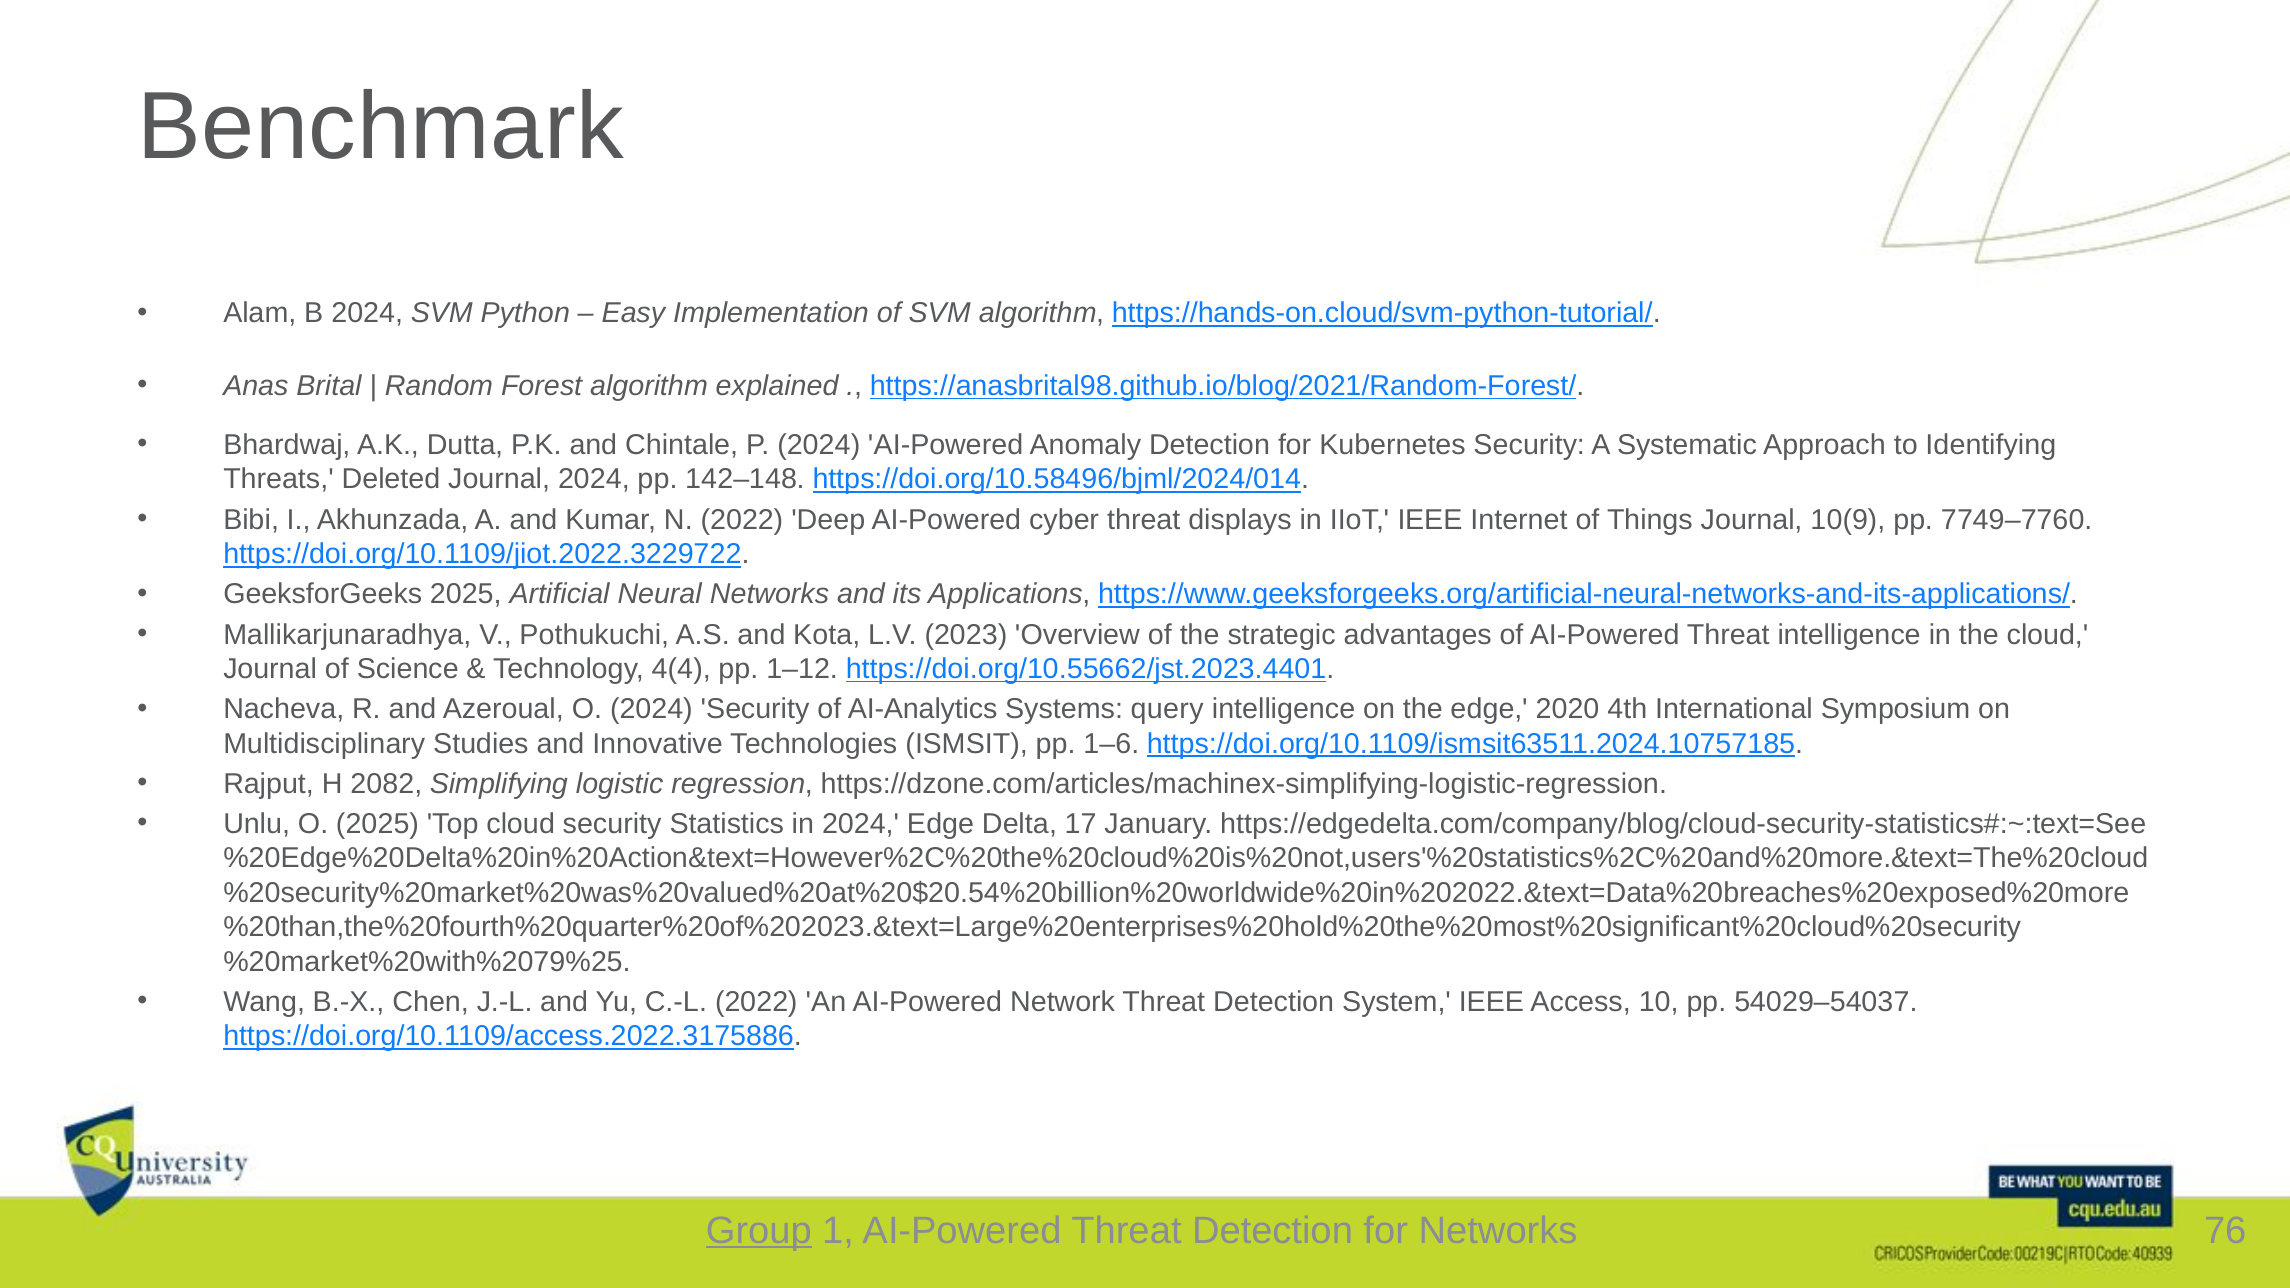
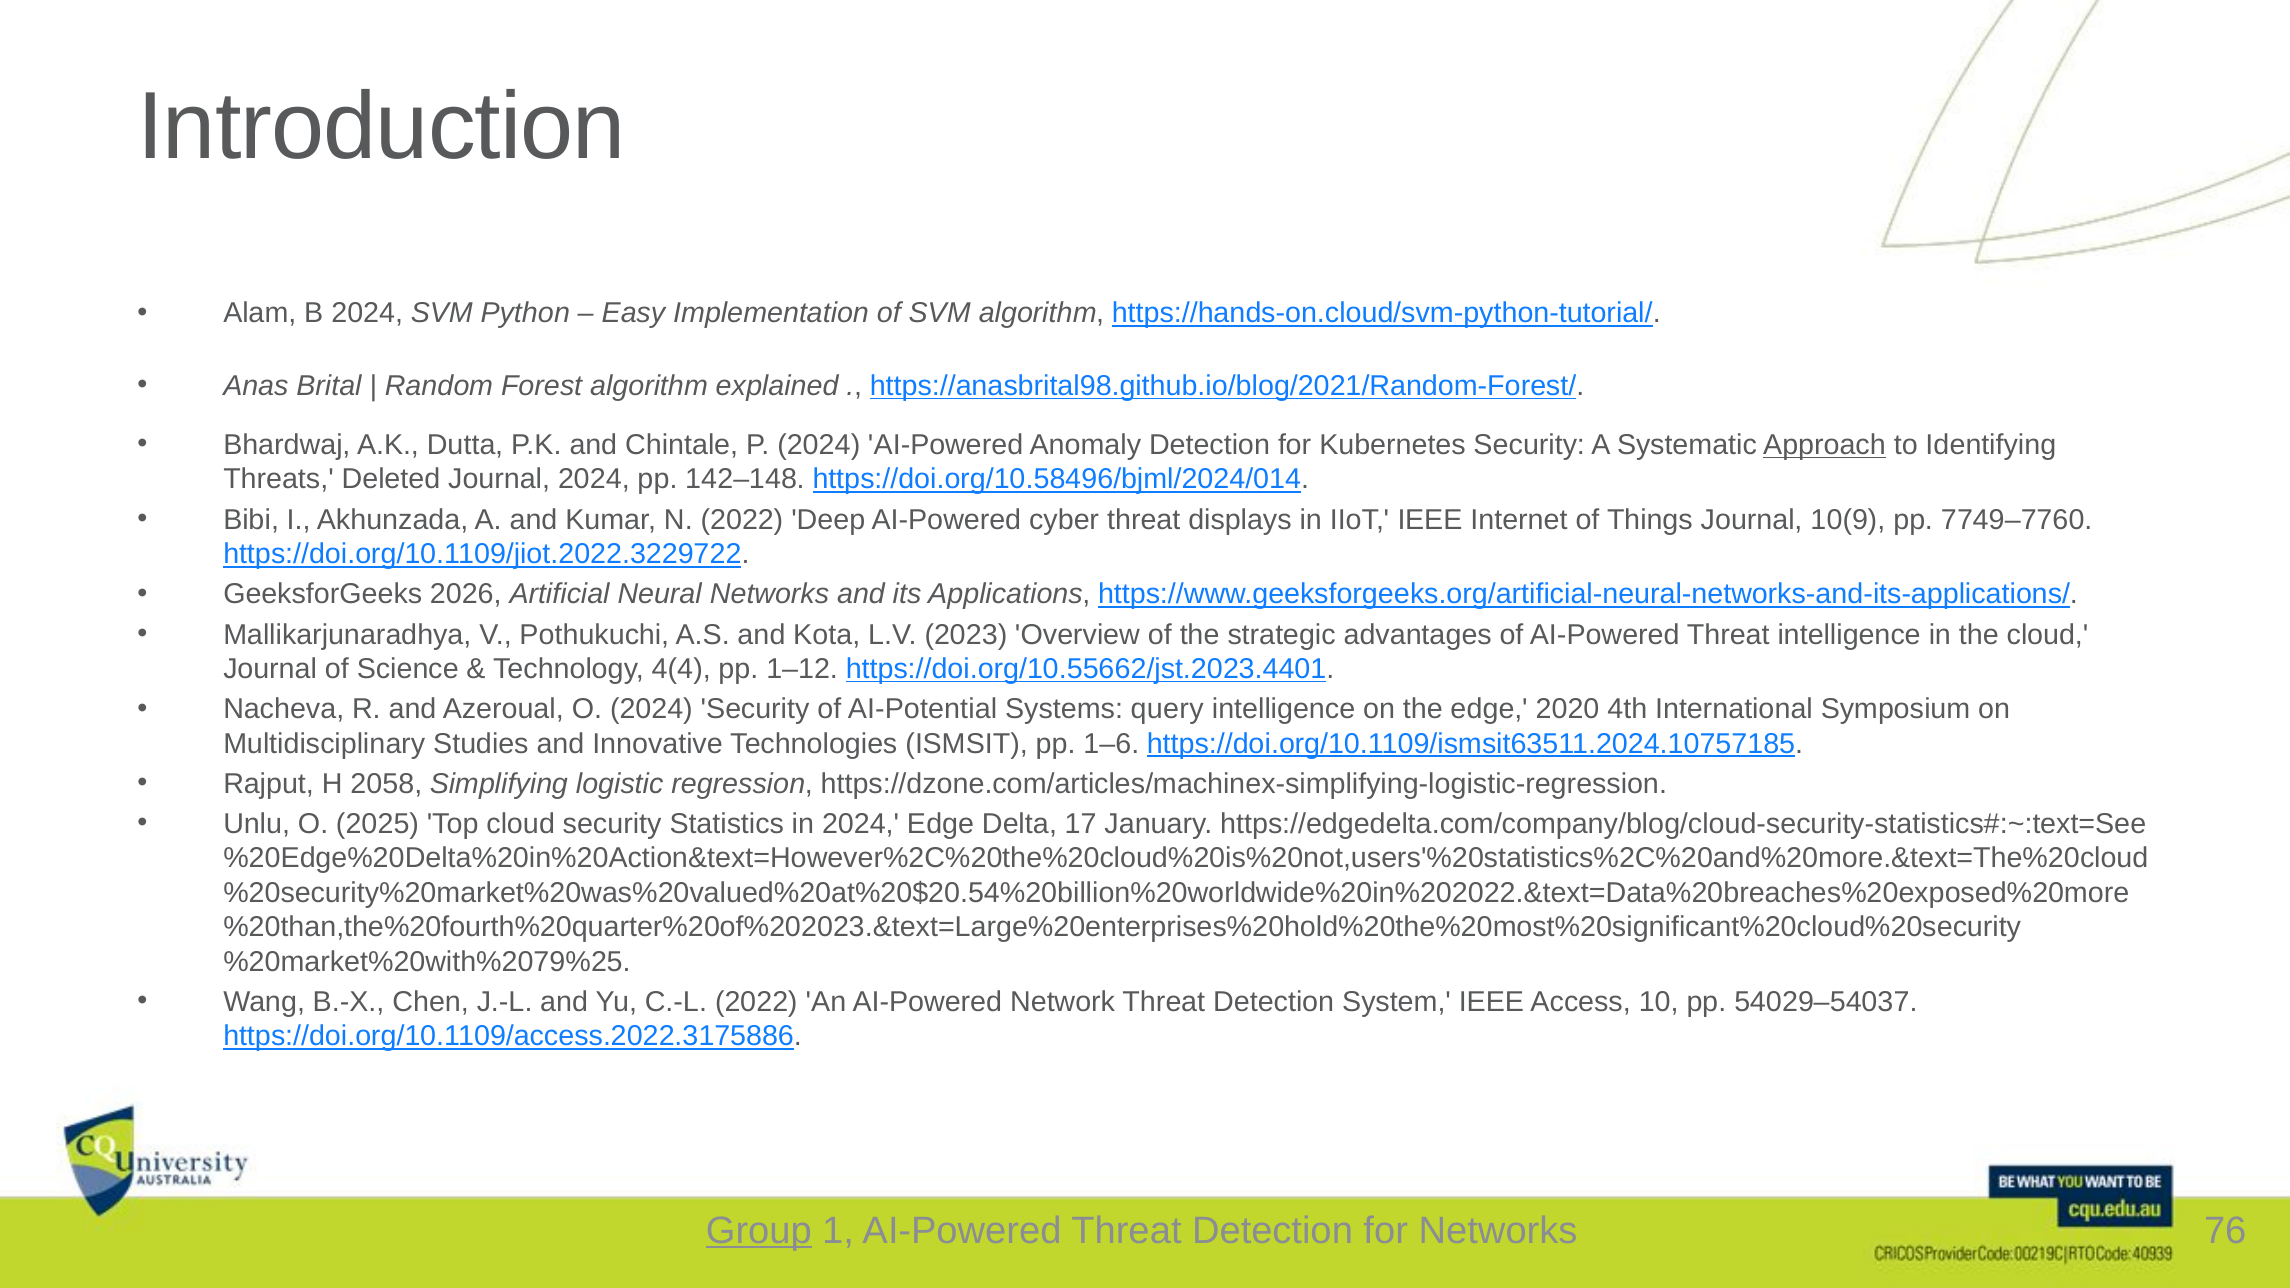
Benchmark: Benchmark -> Introduction
Approach underline: none -> present
GeeksforGeeks 2025: 2025 -> 2026
AI-Analytics: AI-Analytics -> AI-Potential
2082: 2082 -> 2058
